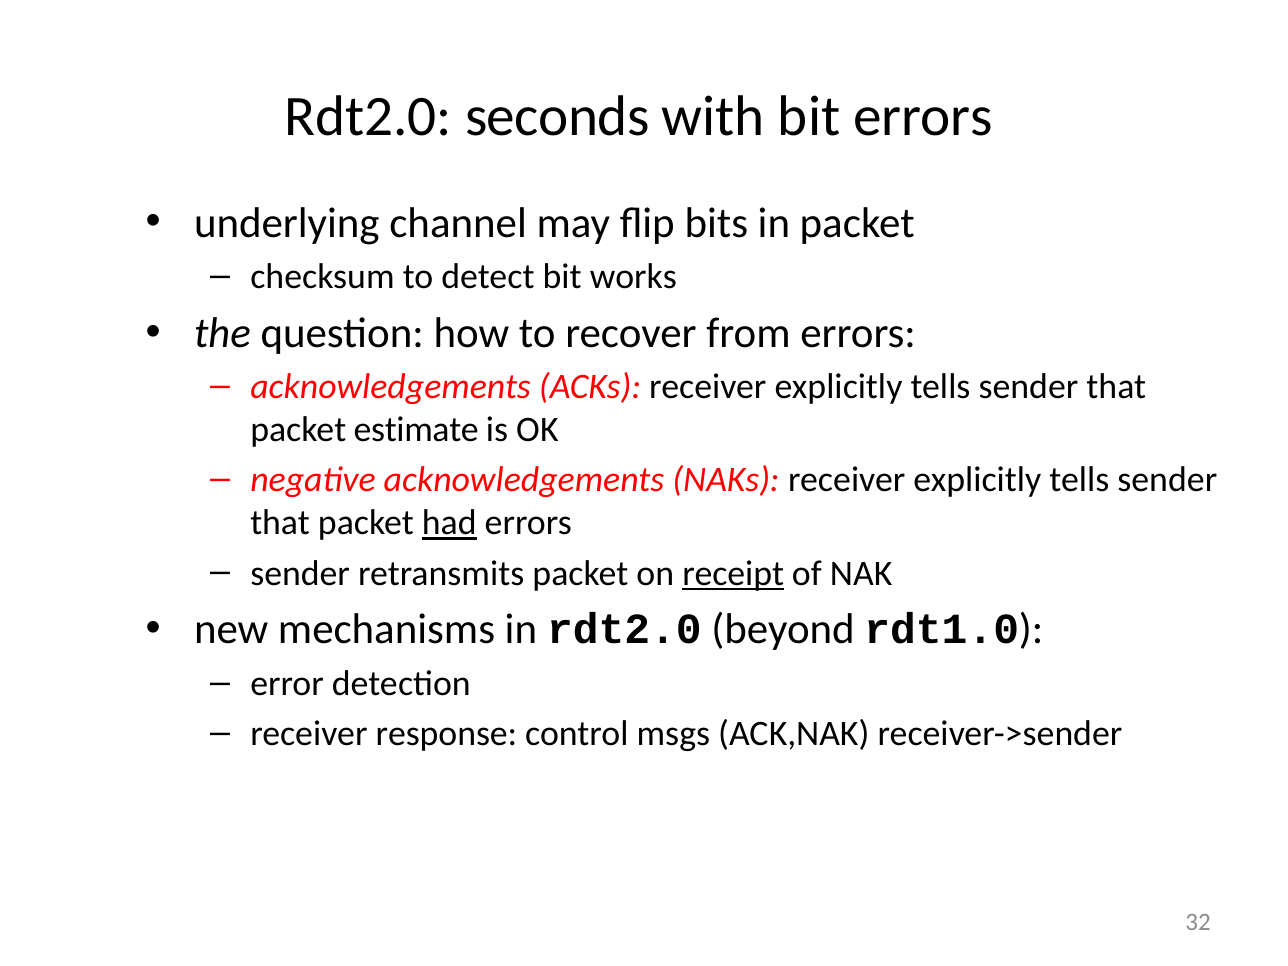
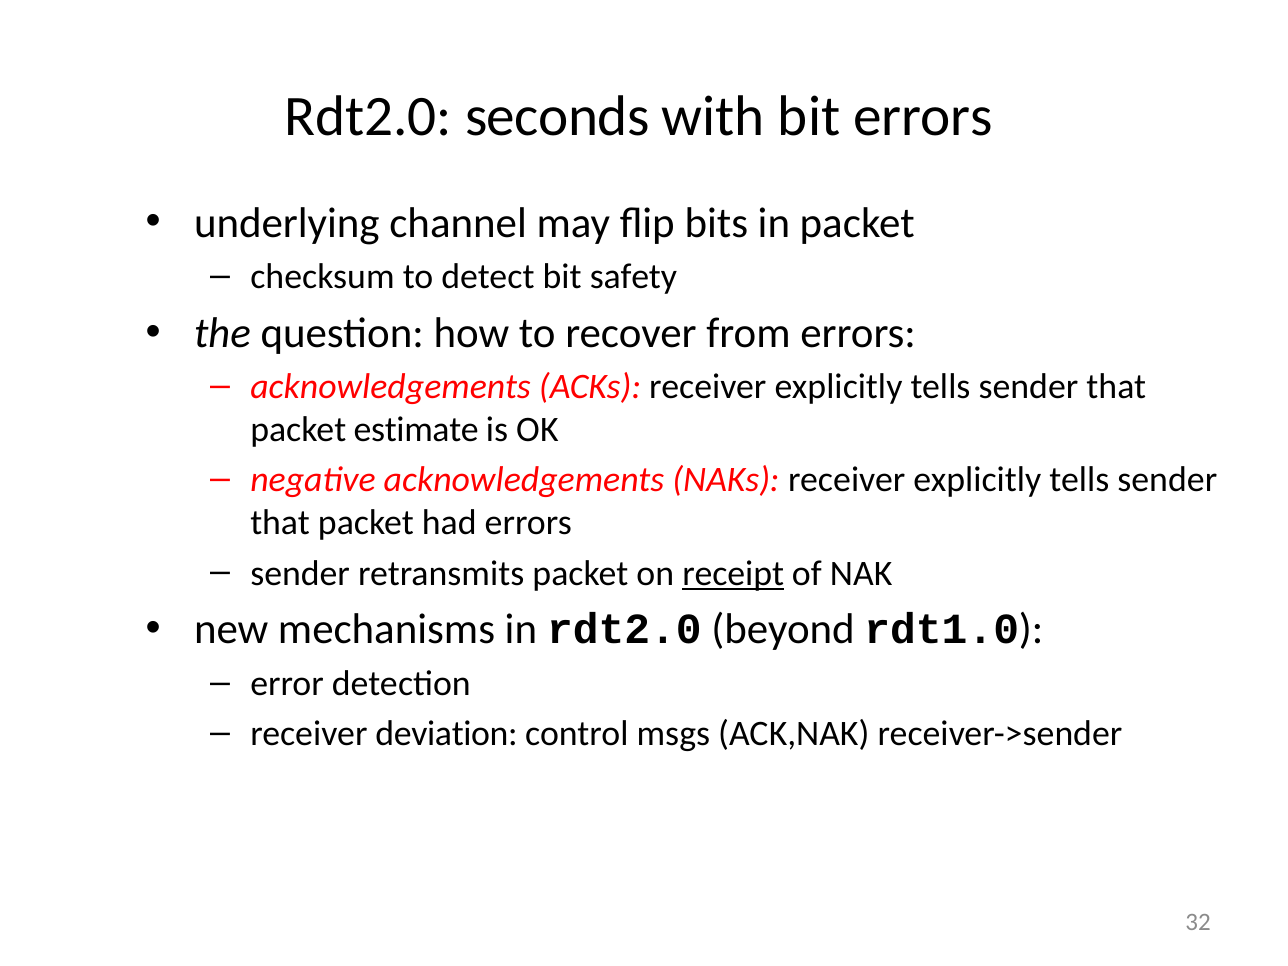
works: works -> safety
had underline: present -> none
response: response -> deviation
